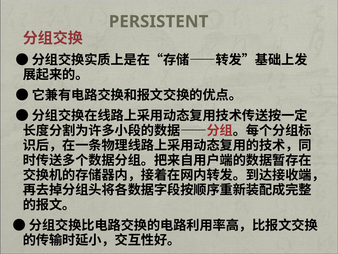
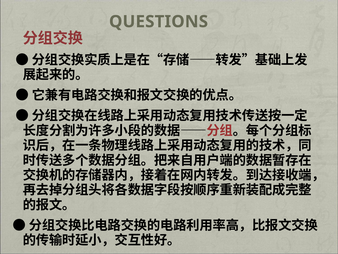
PERSISTENT: PERSISTENT -> QUESTIONS
